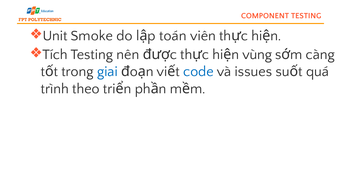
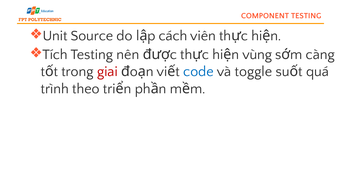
Smoke: Smoke -> Source
toán: toán -> cách
giai colour: blue -> red
issues: issues -> toggle
